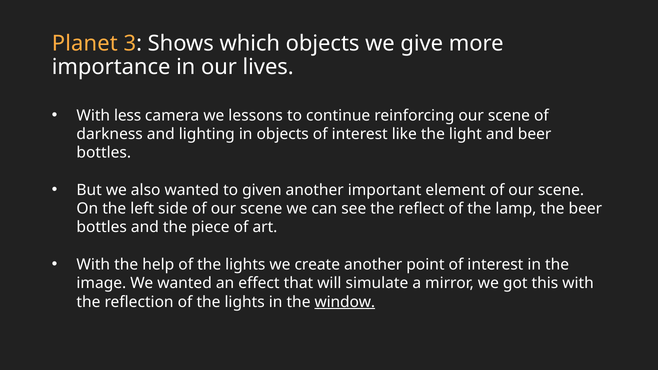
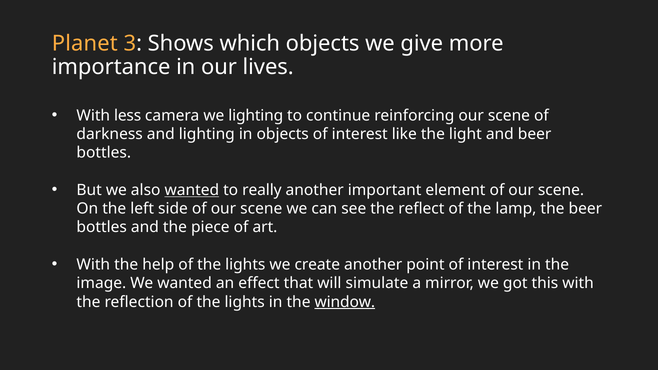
we lessons: lessons -> lighting
wanted at (192, 190) underline: none -> present
given: given -> really
